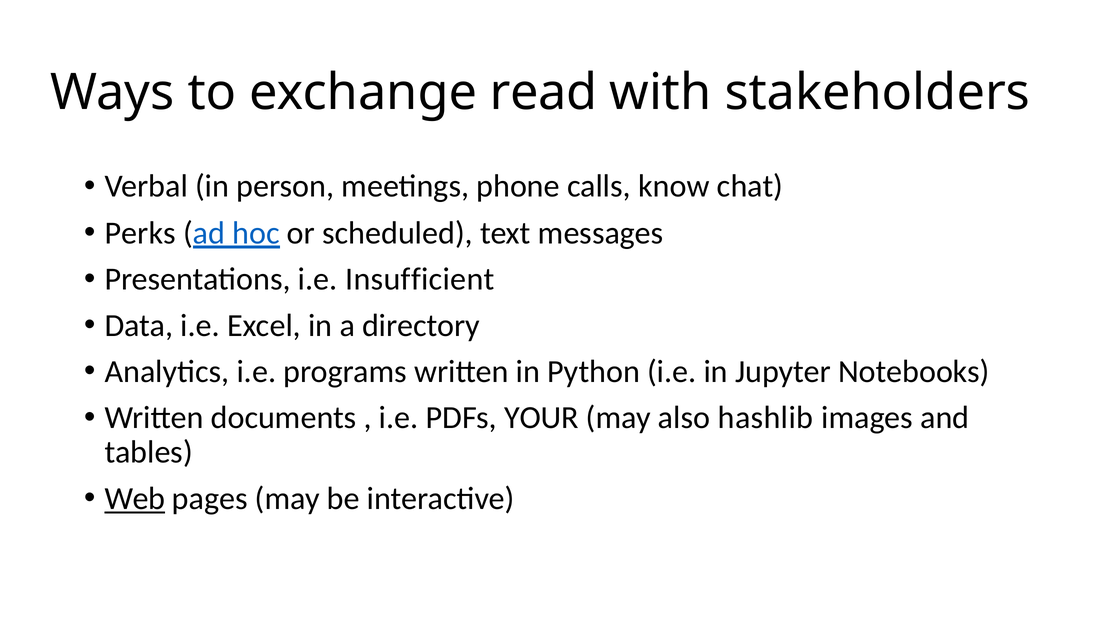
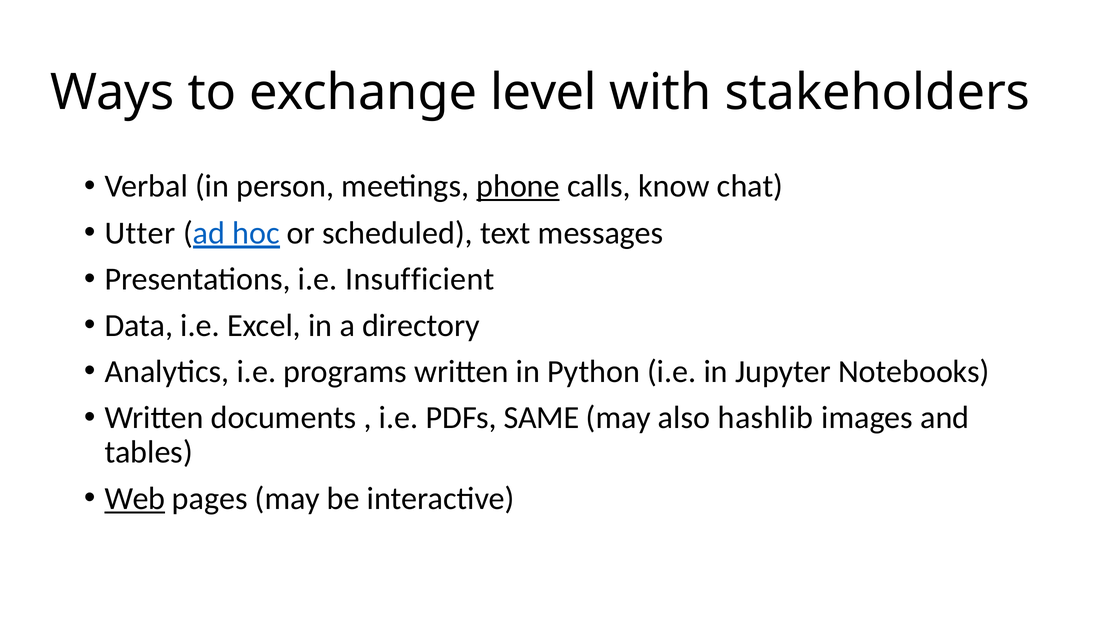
read: read -> level
phone underline: none -> present
Perks: Perks -> Utter
YOUR: YOUR -> SAME
